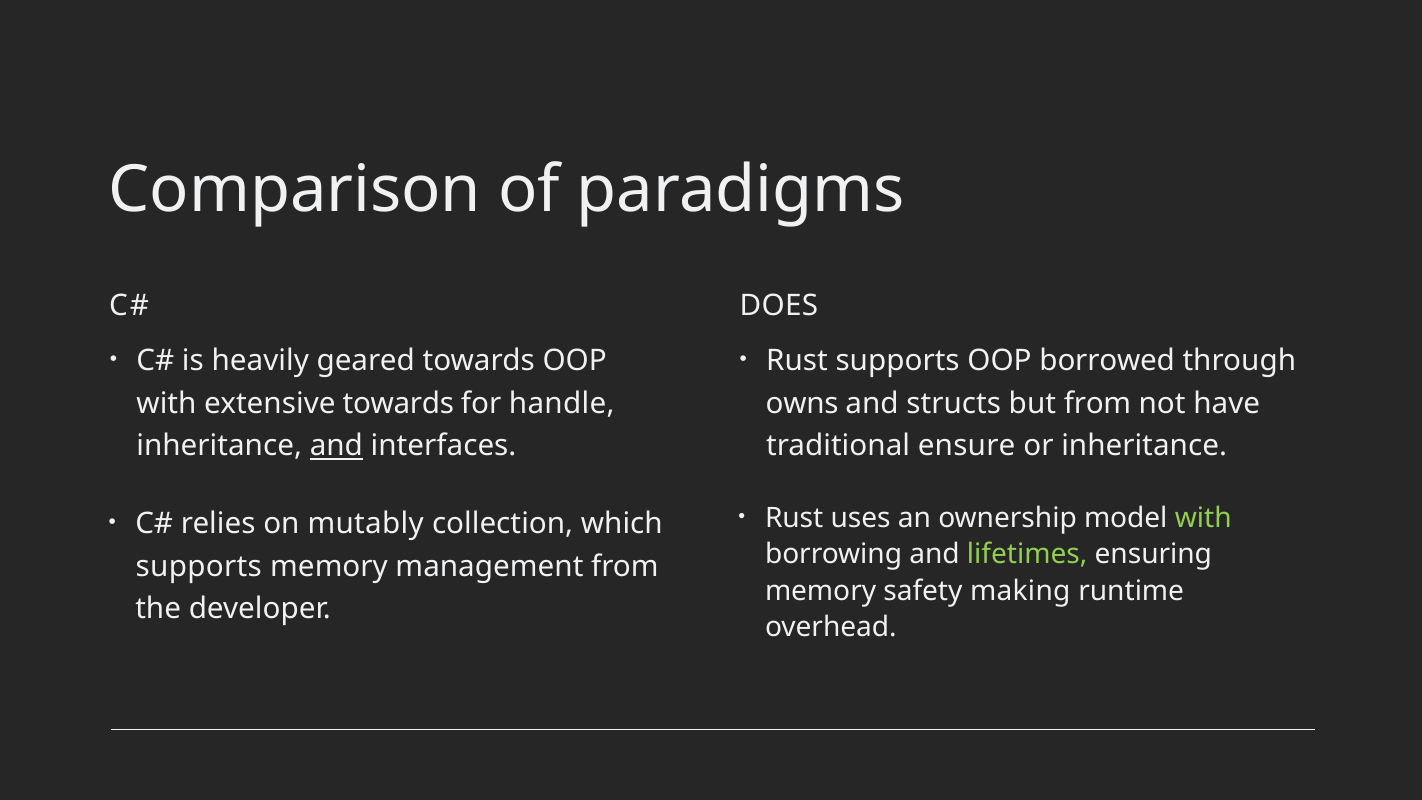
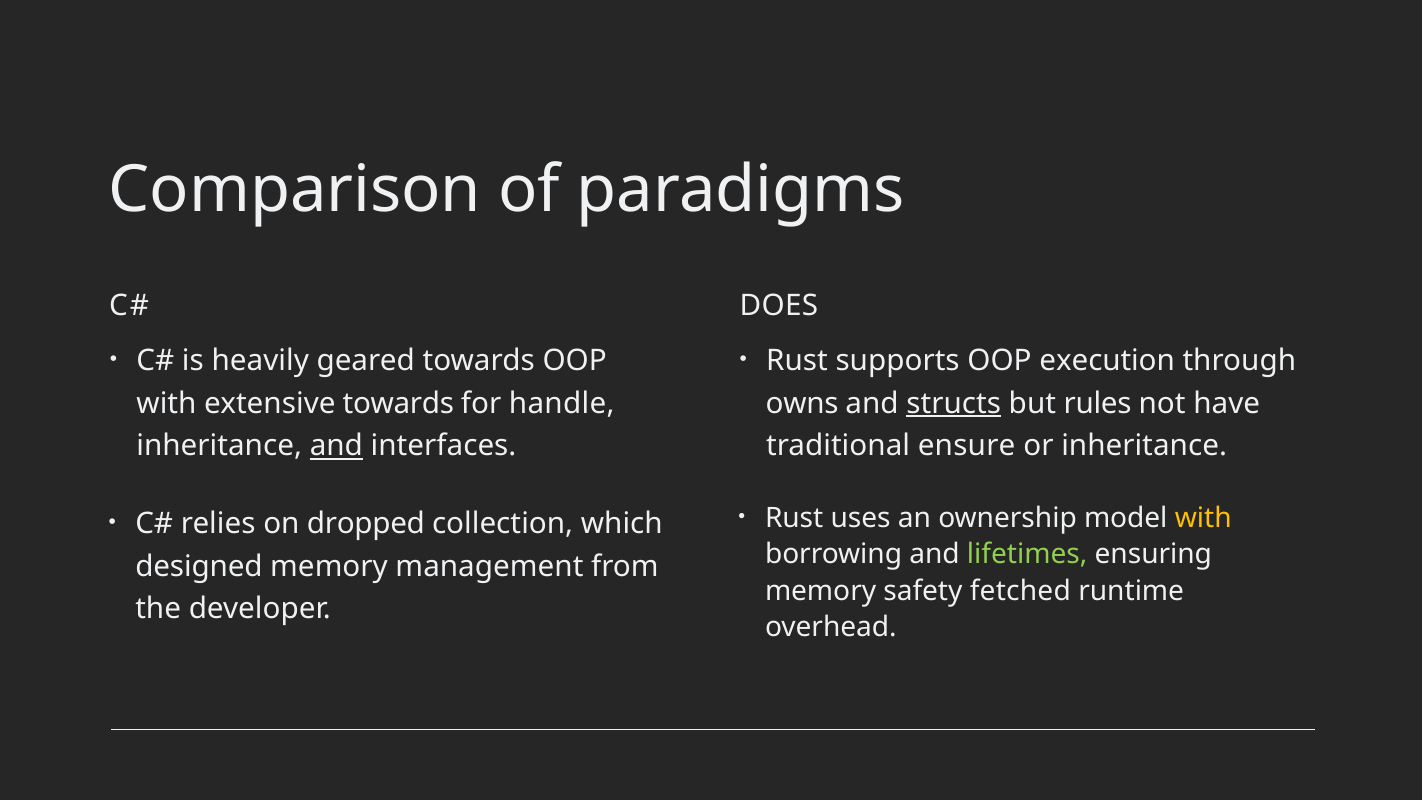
borrowed: borrowed -> execution
structs underline: none -> present
but from: from -> rules
with at (1203, 518) colour: light green -> yellow
mutably: mutably -> dropped
supports at (199, 566): supports -> designed
making: making -> fetched
